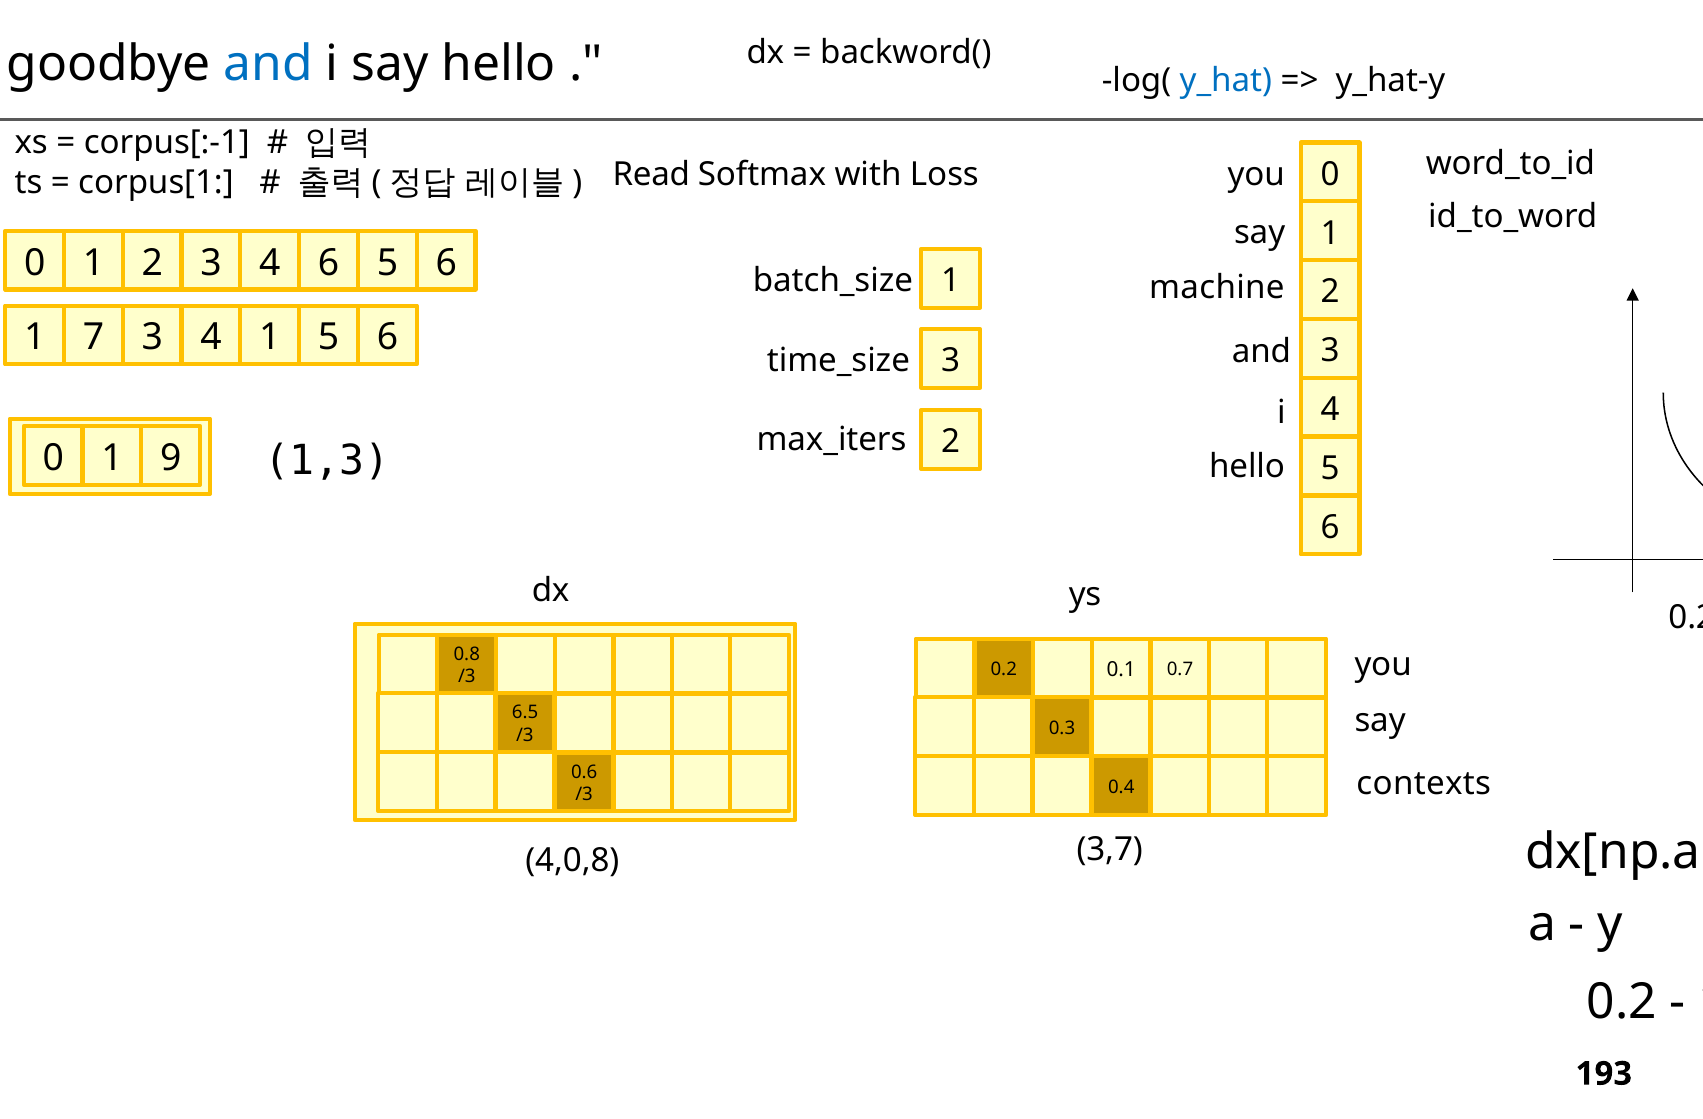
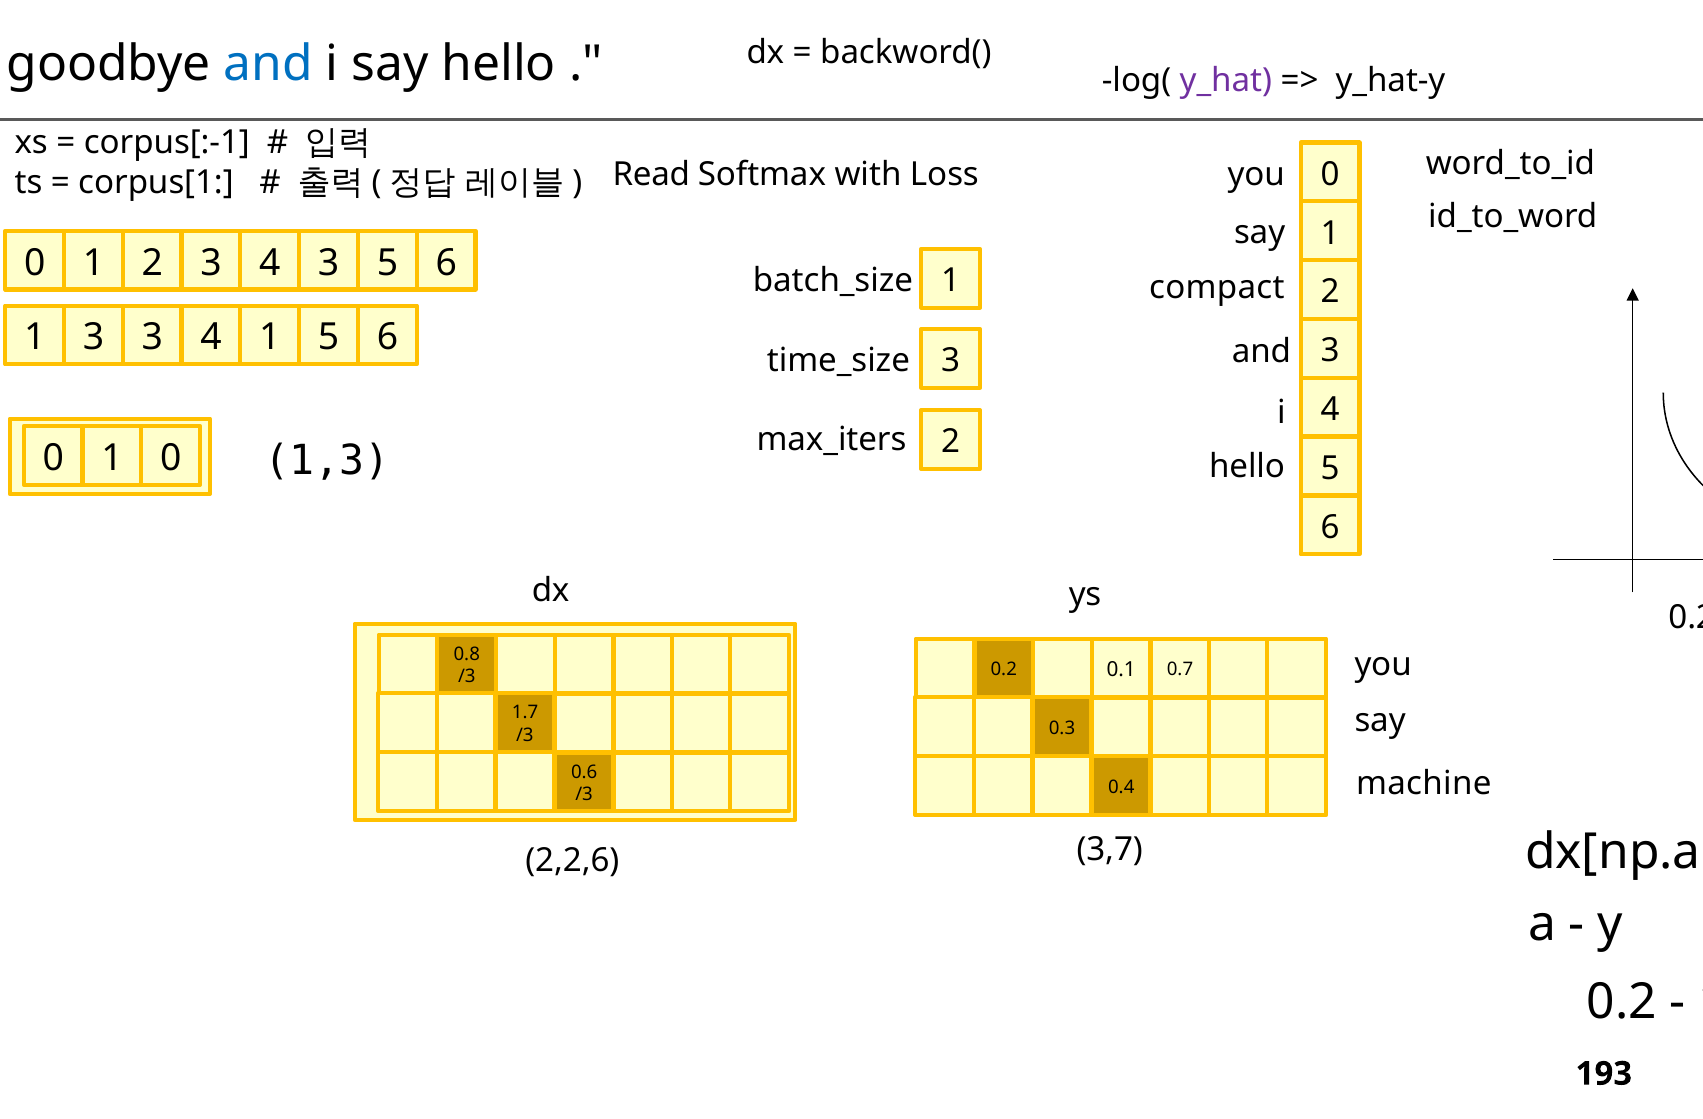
y_hat colour: blue -> purple
4 6: 6 -> 3
machine: machine -> compact
1 7: 7 -> 3
1 9: 9 -> 0
6.5: 6.5 -> 1.7
contexts: contexts -> machine
4,0,8: 4,0,8 -> 2,2,6
